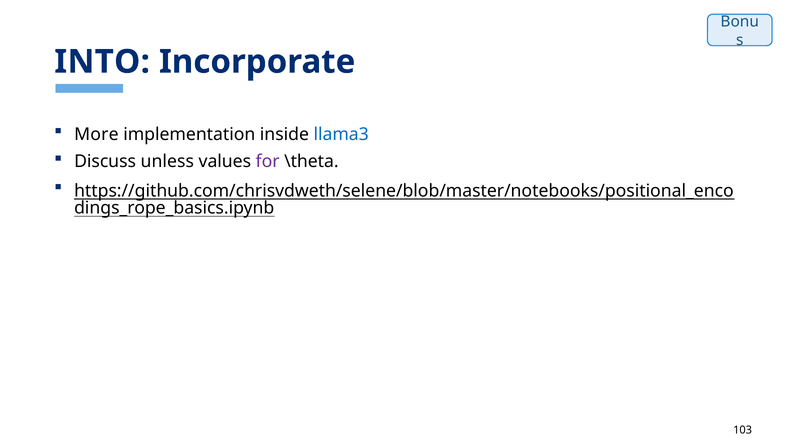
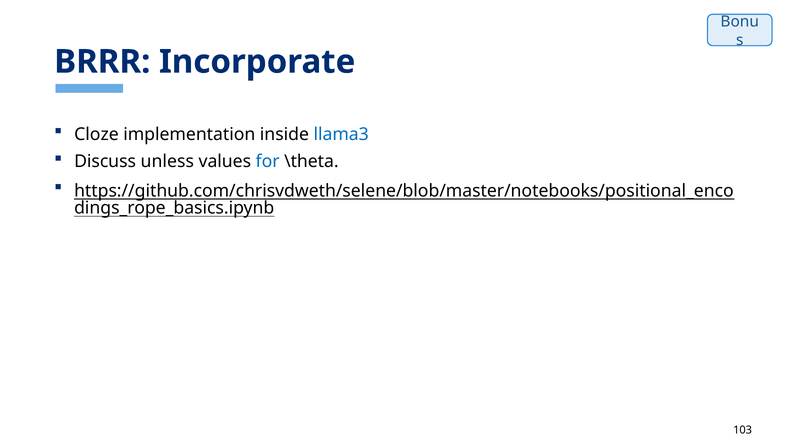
INTO: INTO -> BRRR
More: More -> Cloze
for colour: purple -> blue
